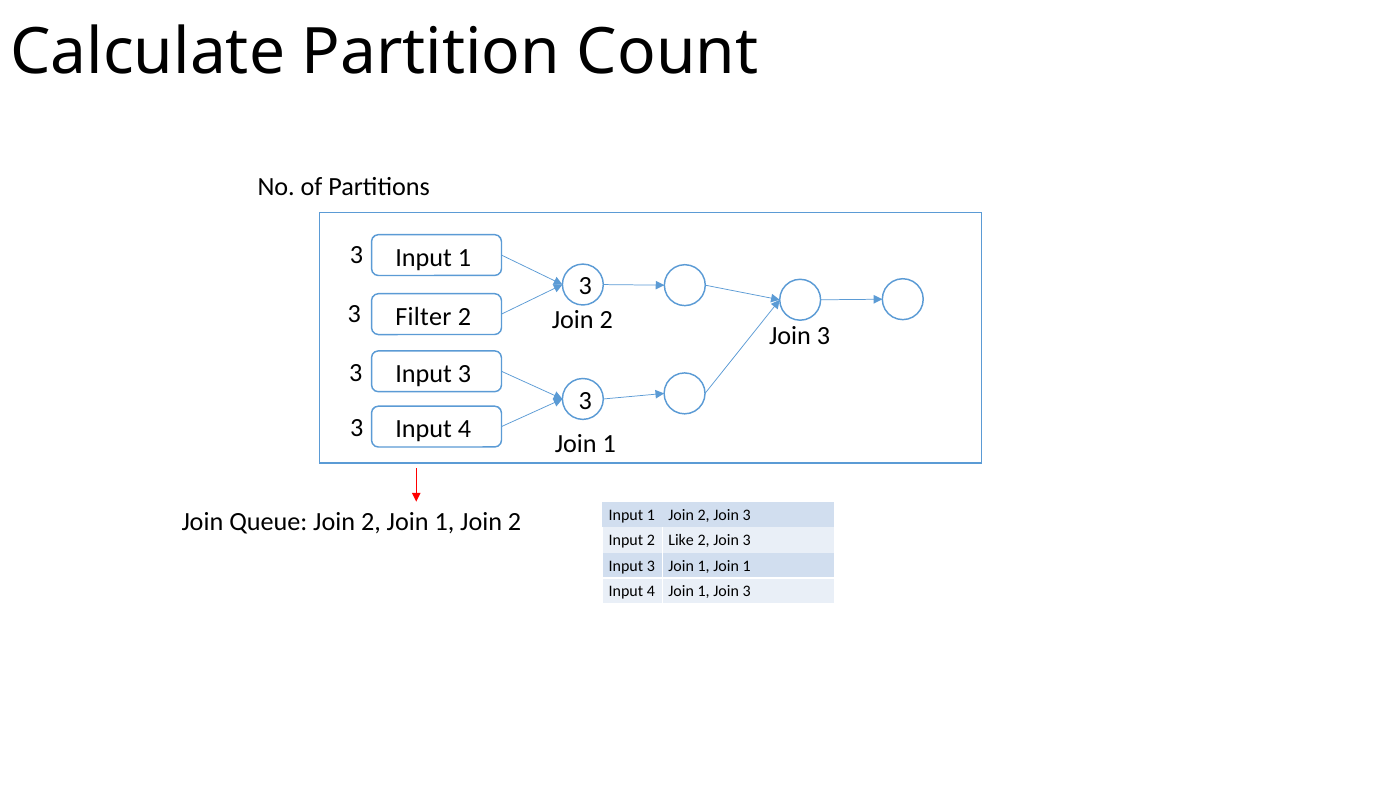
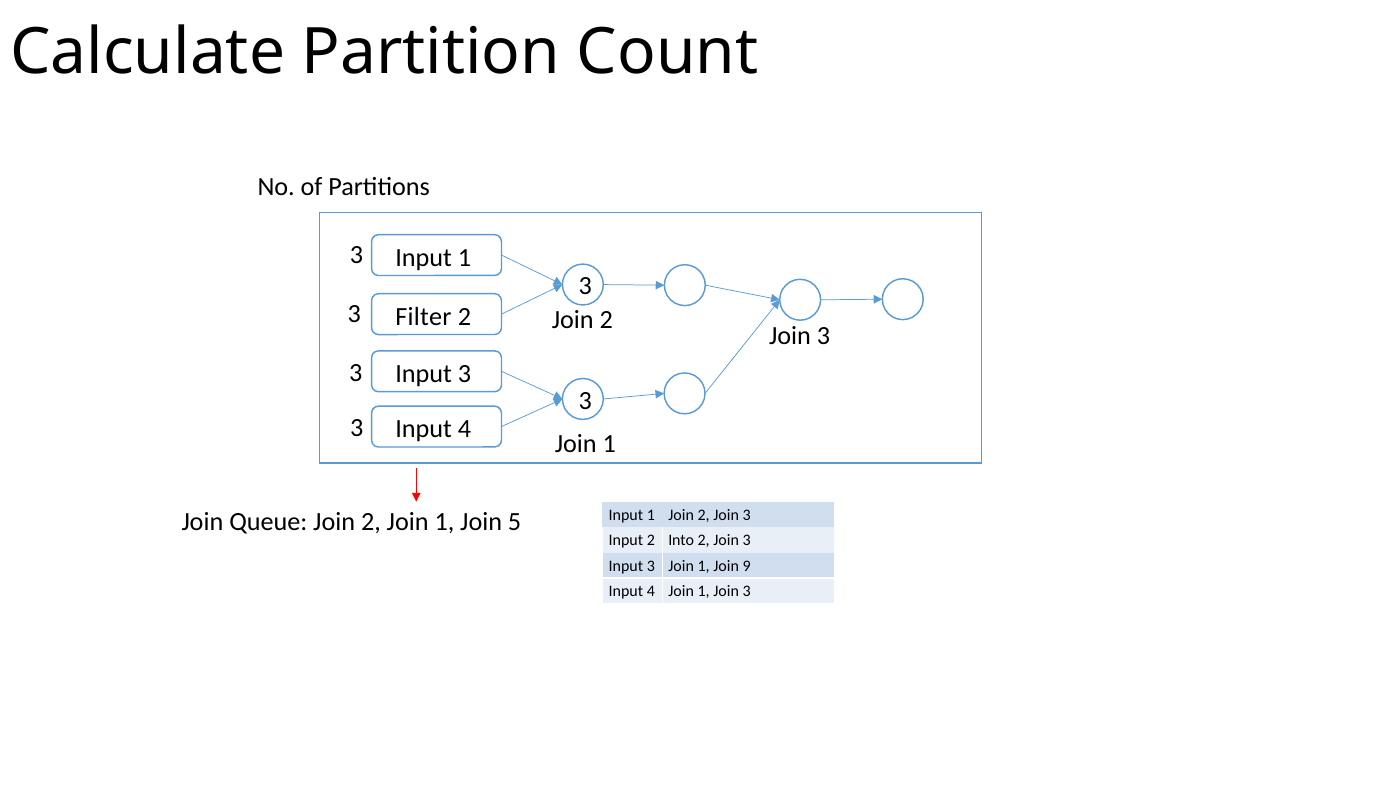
2 at (515, 521): 2 -> 5
Like: Like -> Into
1 Join 1: 1 -> 9
